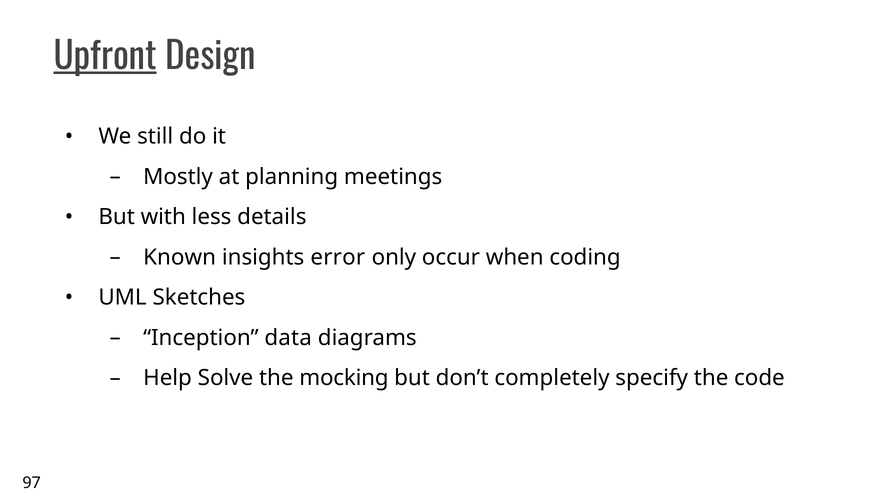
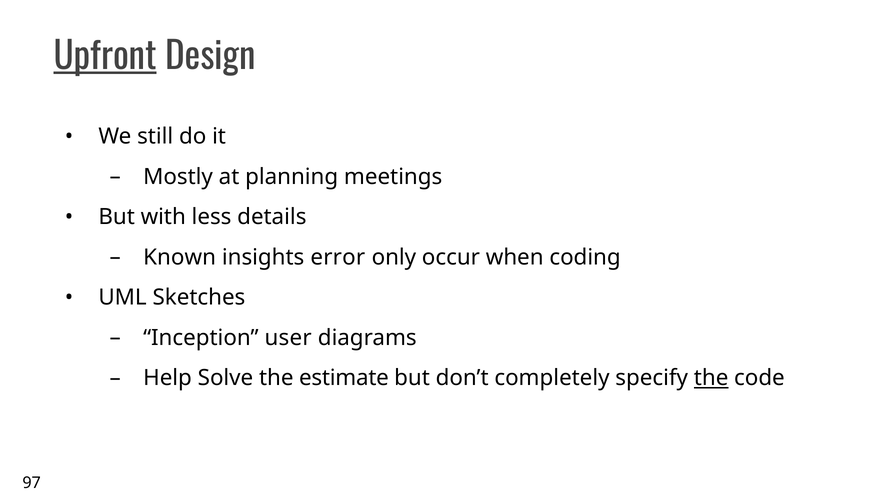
data: data -> user
mocking: mocking -> estimate
the at (711, 378) underline: none -> present
